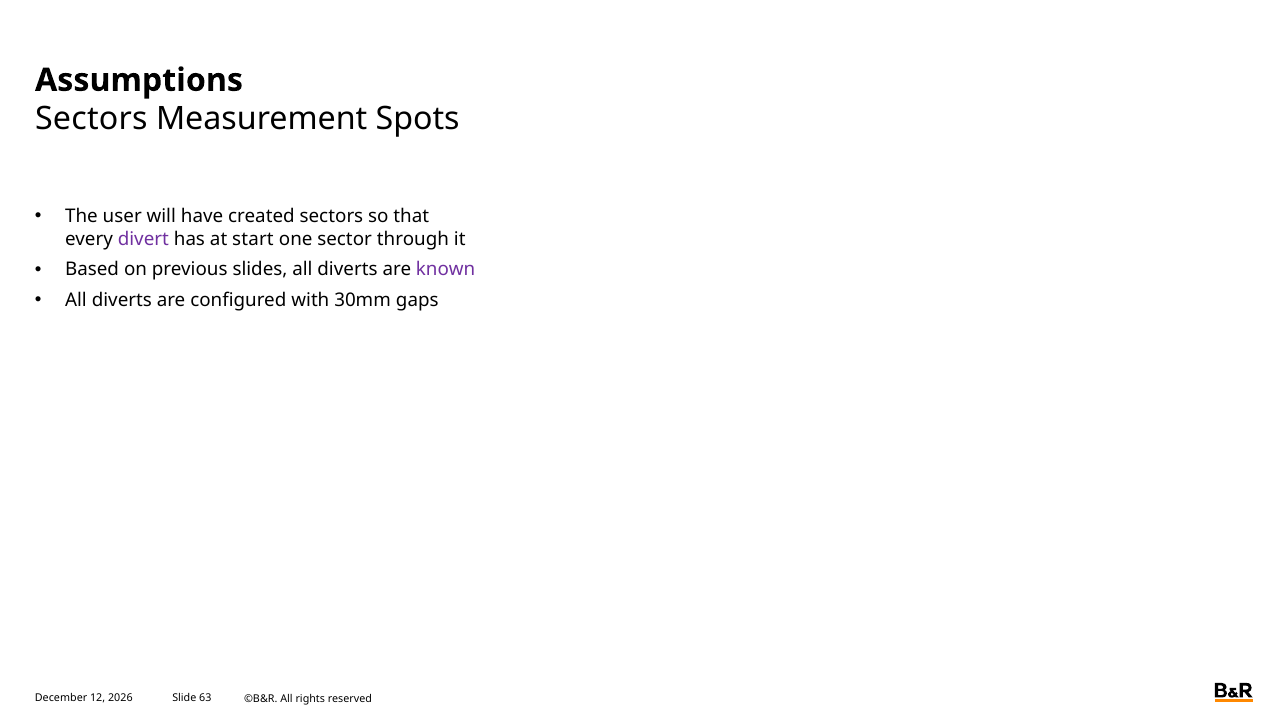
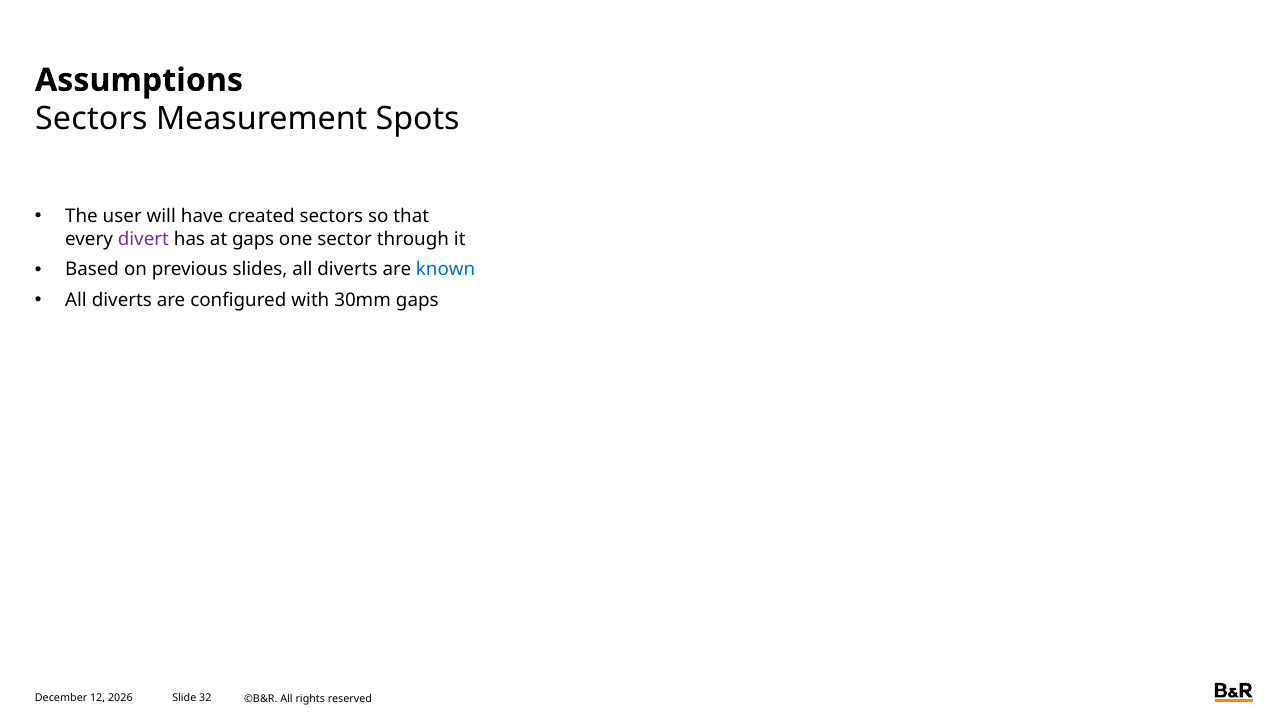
at start: start -> gaps
known colour: purple -> blue
63: 63 -> 32
